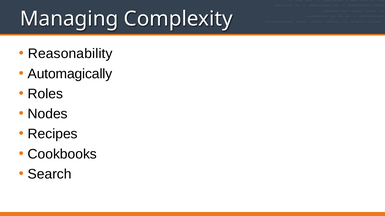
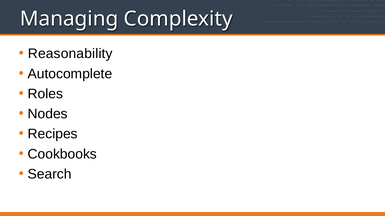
Automagically: Automagically -> Autocomplete
